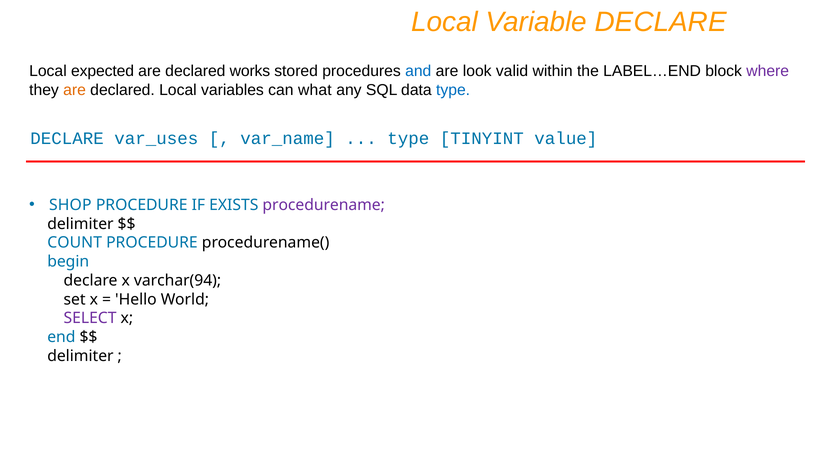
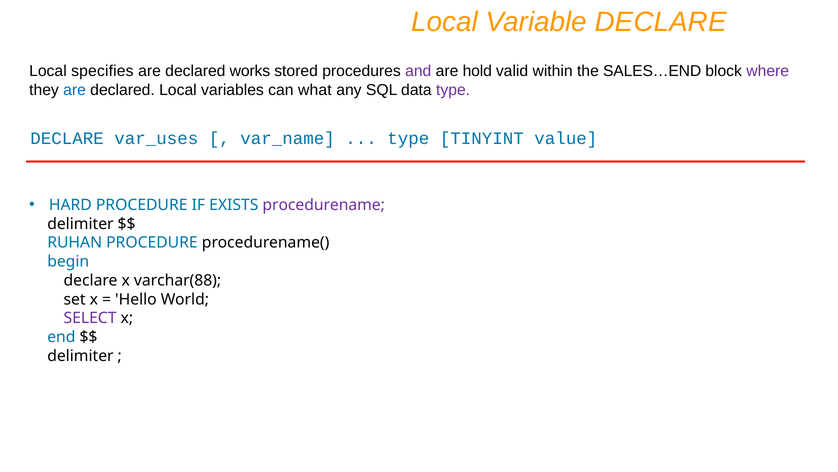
expected: expected -> specifies
and colour: blue -> purple
look: look -> hold
LABEL…END: LABEL…END -> SALES…END
are at (75, 90) colour: orange -> blue
type at (453, 90) colour: blue -> purple
SHOP: SHOP -> HARD
COUNT: COUNT -> RUHAN
varchar(94: varchar(94 -> varchar(88
